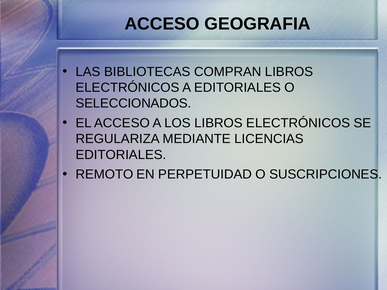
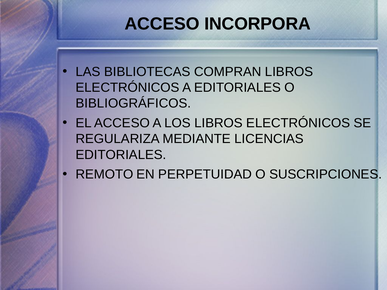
GEOGRAFIA: GEOGRAFIA -> INCORPORA
SELECCIONADOS: SELECCIONADOS -> BIBLIOGRÁFICOS
